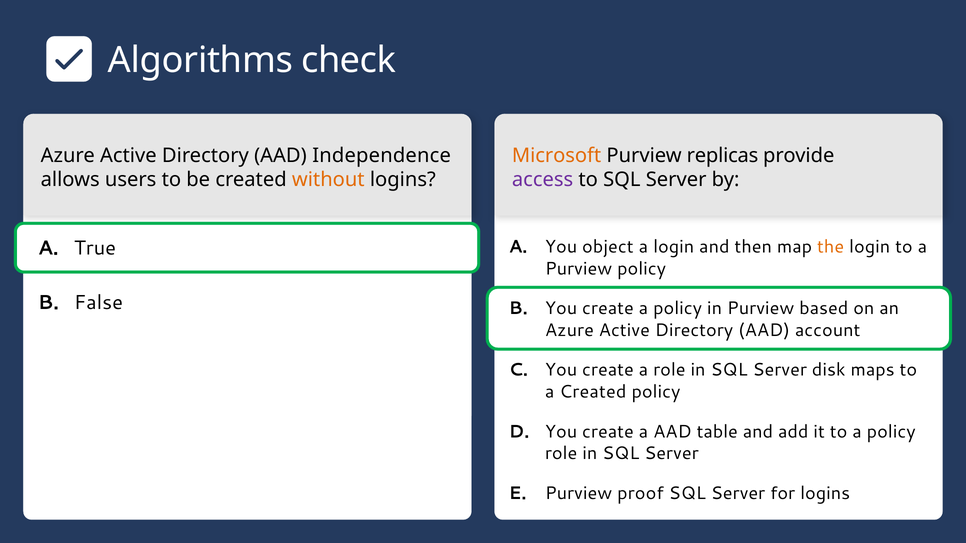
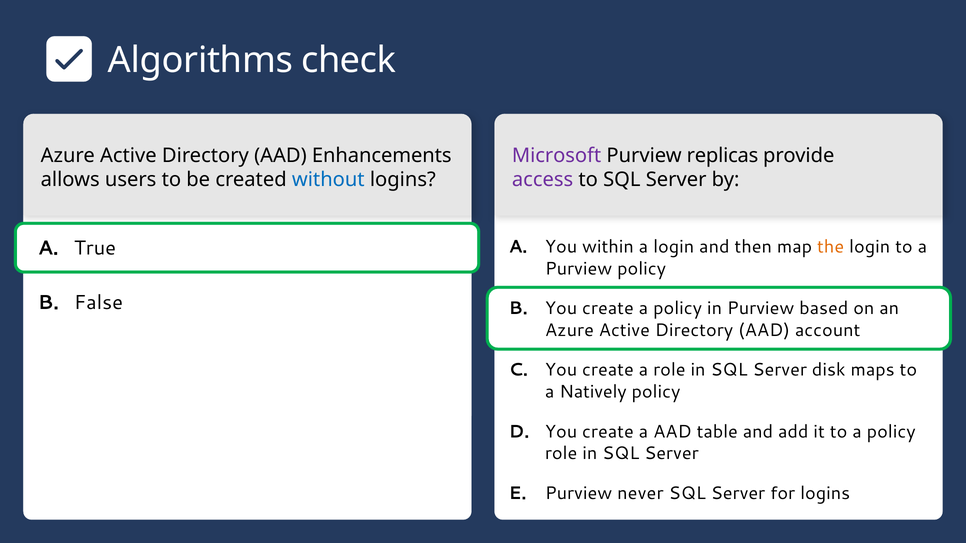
Independence: Independence -> Enhancements
Microsoft colour: orange -> purple
without colour: orange -> blue
object: object -> within
a Created: Created -> Natively
proof: proof -> never
